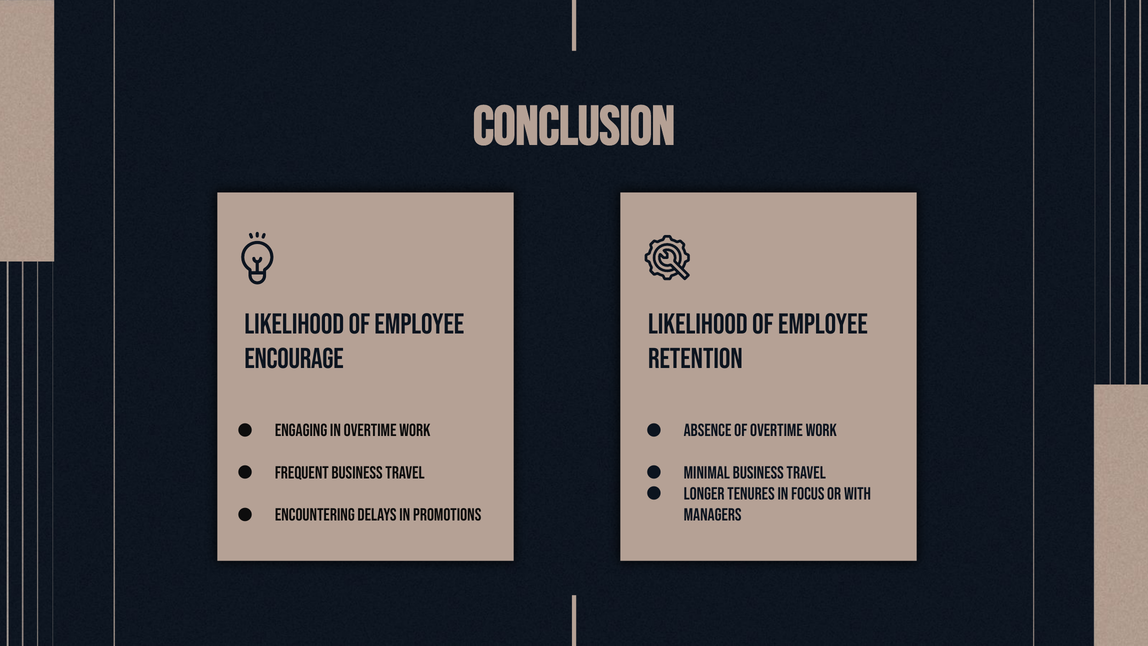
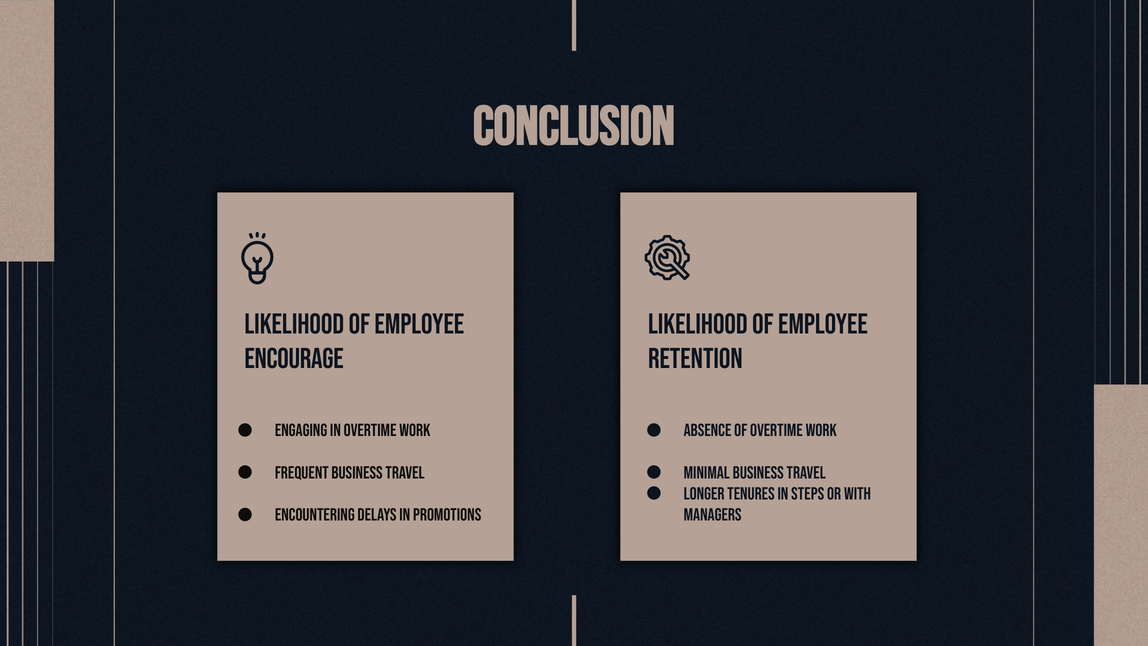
focus: focus -> steps
